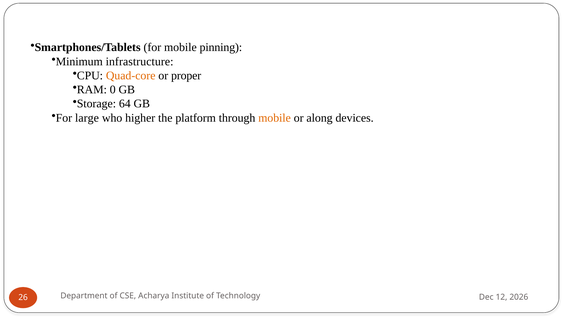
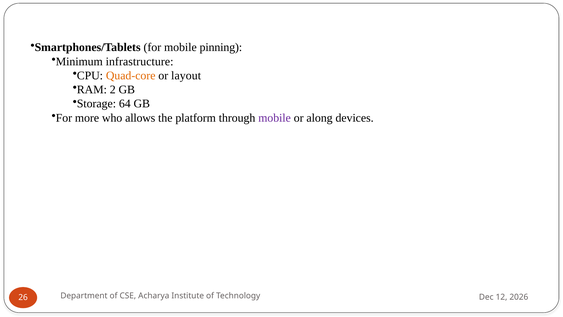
proper: proper -> layout
0: 0 -> 2
large: large -> more
higher: higher -> allows
mobile at (275, 118) colour: orange -> purple
